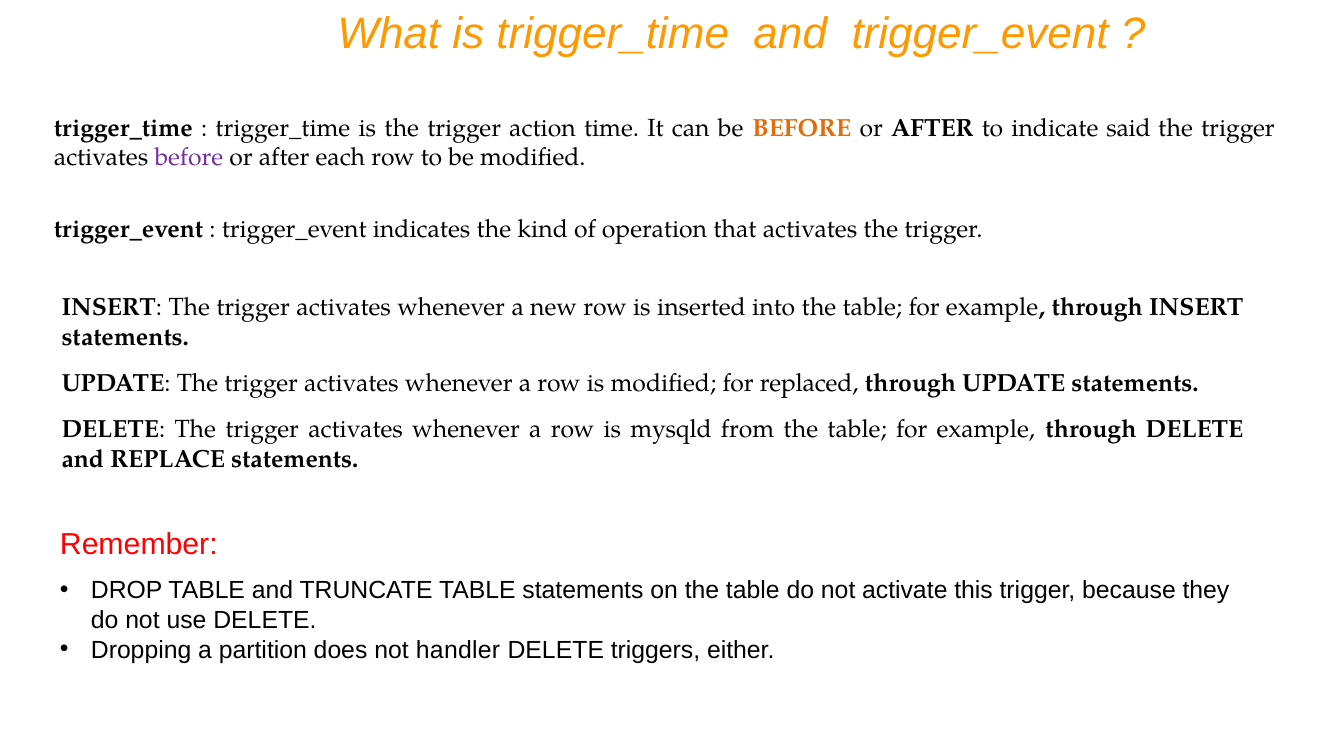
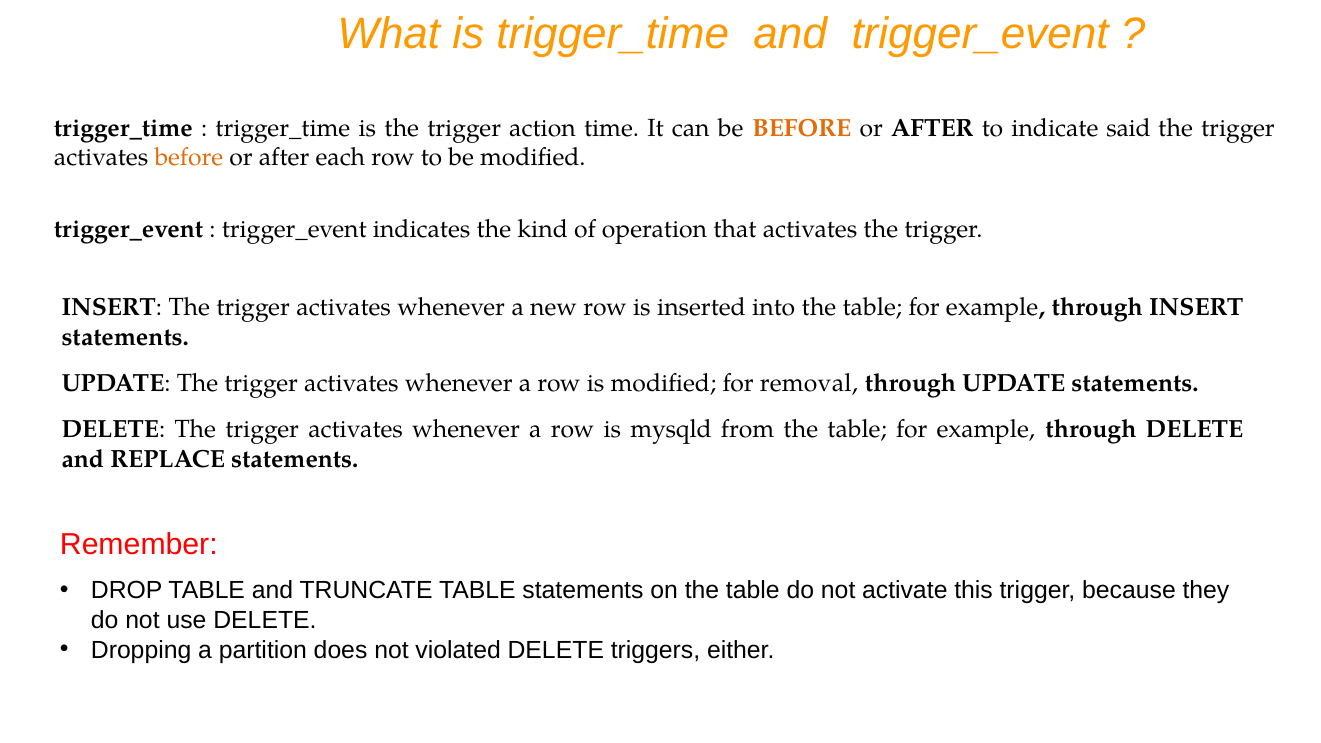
before at (189, 158) colour: purple -> orange
replaced: replaced -> removal
handler: handler -> violated
